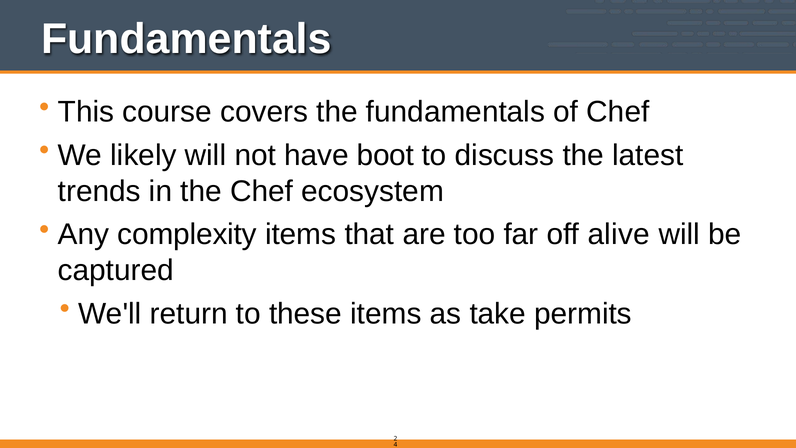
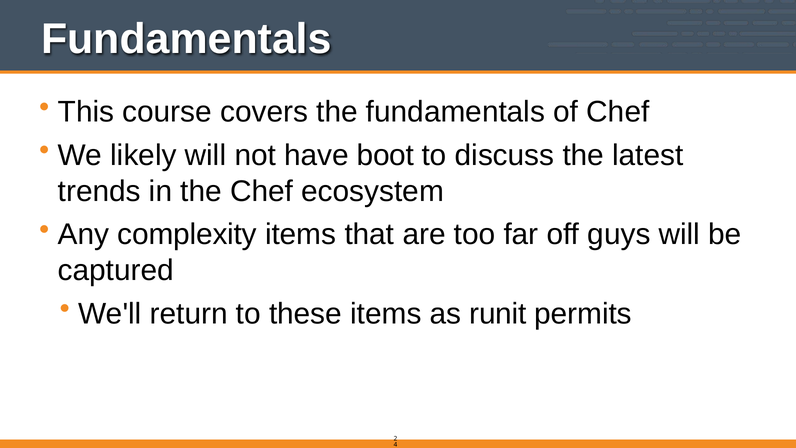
alive: alive -> guys
take: take -> runit
